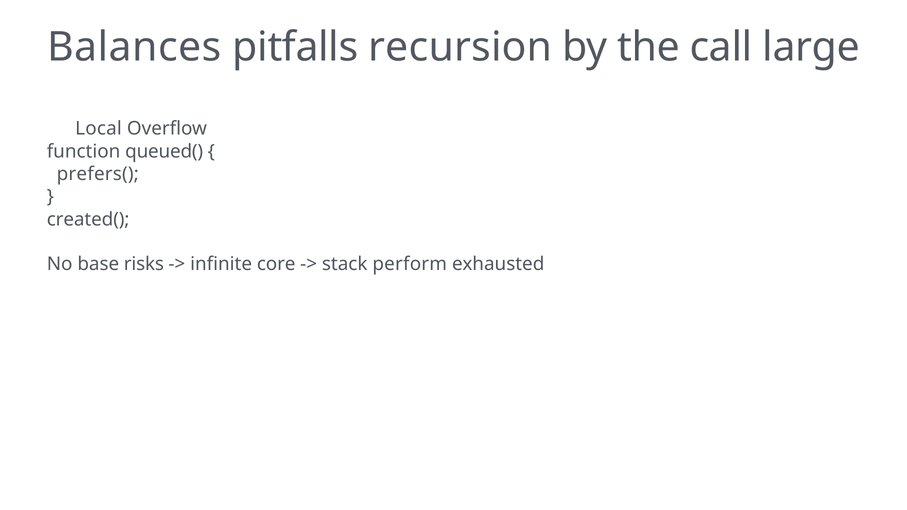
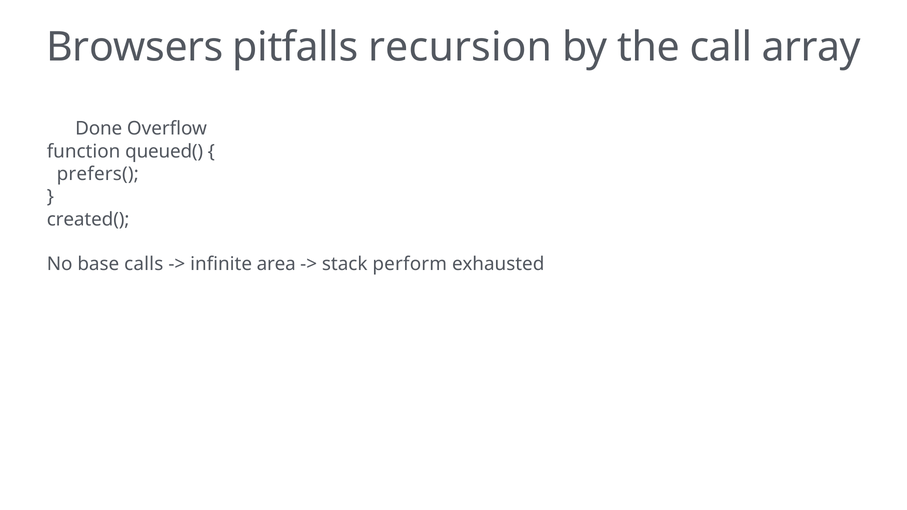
Balances: Balances -> Browsers
large: large -> array
Local: Local -> Done
risks: risks -> calls
core: core -> area
